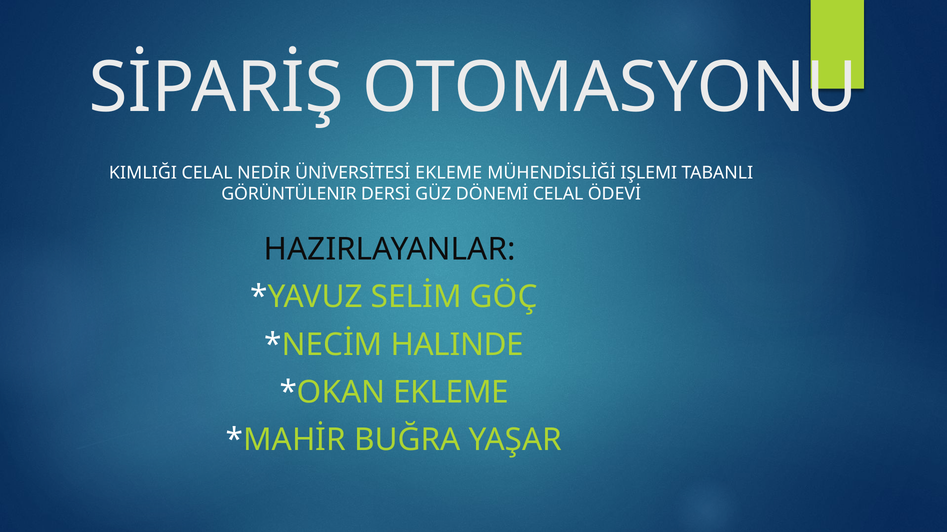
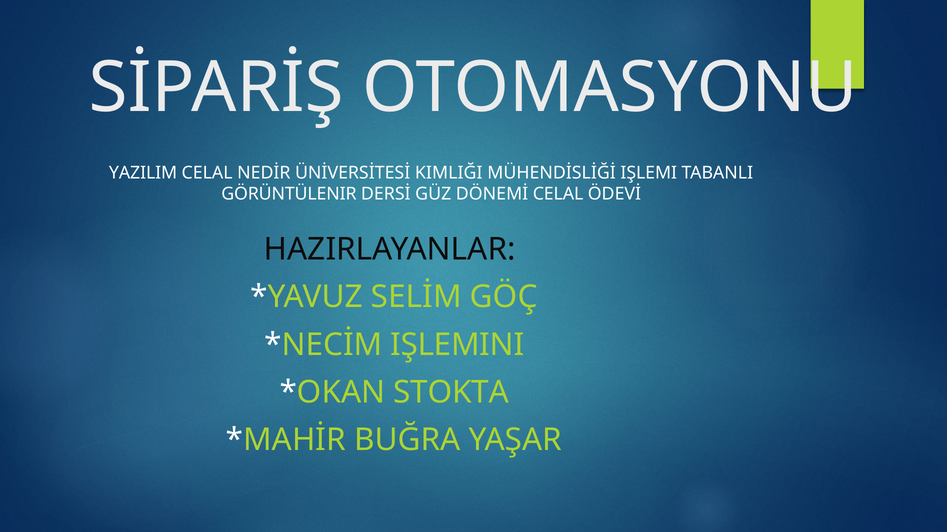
KIMLIĞI: KIMLIĞI -> YAZILIM
ÜNİVERSİTESİ EKLEME: EKLEME -> KIMLIĞI
HALINDE: HALINDE -> IŞLEMINI
EKLEME at (451, 393): EKLEME -> STOKTA
